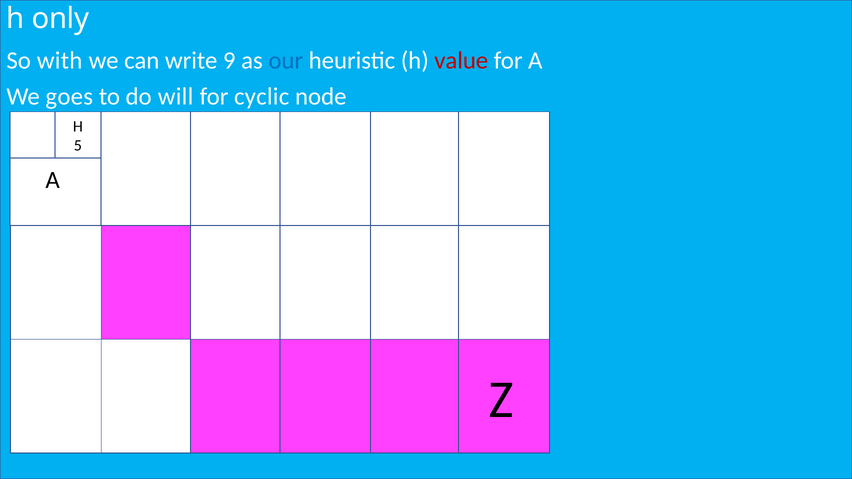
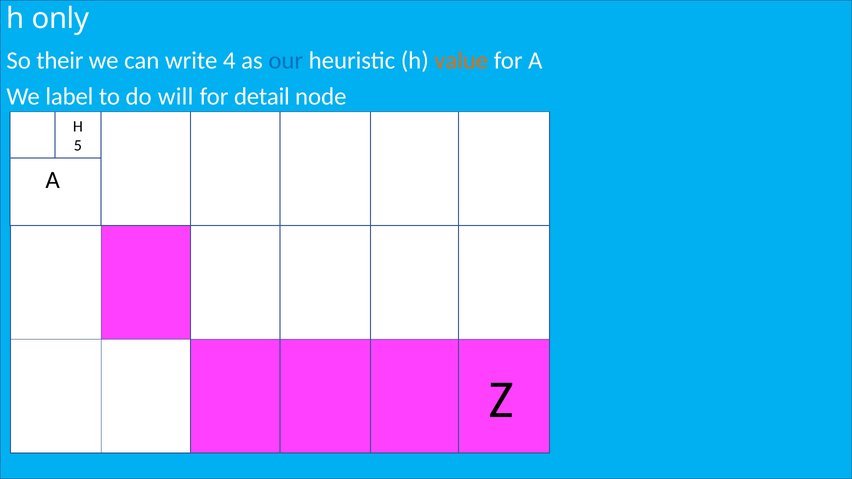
with: with -> their
9: 9 -> 4
value colour: red -> orange
goes: goes -> label
cyclic: cyclic -> detail
